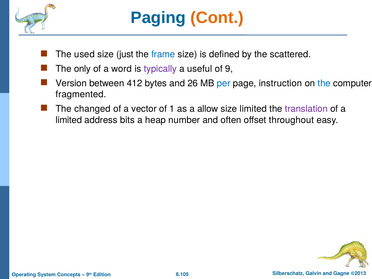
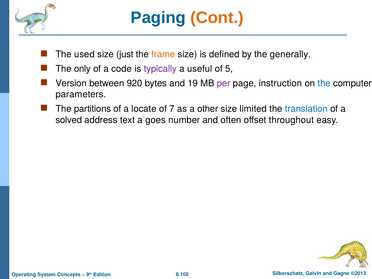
frame colour: blue -> orange
scattered: scattered -> generally
word: word -> code
9: 9 -> 5
412: 412 -> 920
26: 26 -> 19
per colour: blue -> purple
fragmented: fragmented -> parameters
changed: changed -> partitions
vector: vector -> locate
1: 1 -> 7
allow: allow -> other
translation colour: purple -> blue
limited at (69, 120): limited -> solved
bits: bits -> text
heap: heap -> goes
